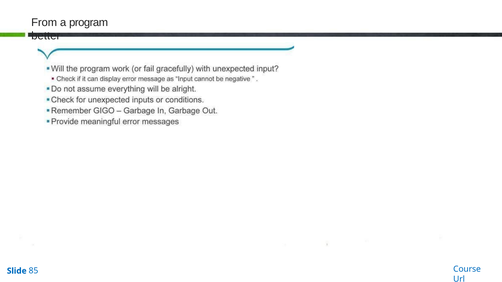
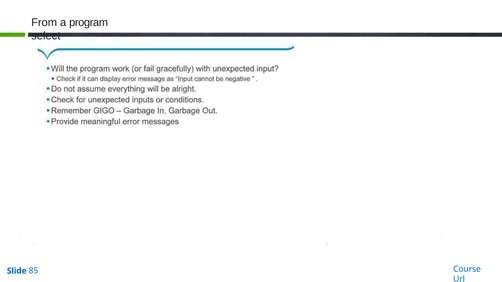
better: better -> select
